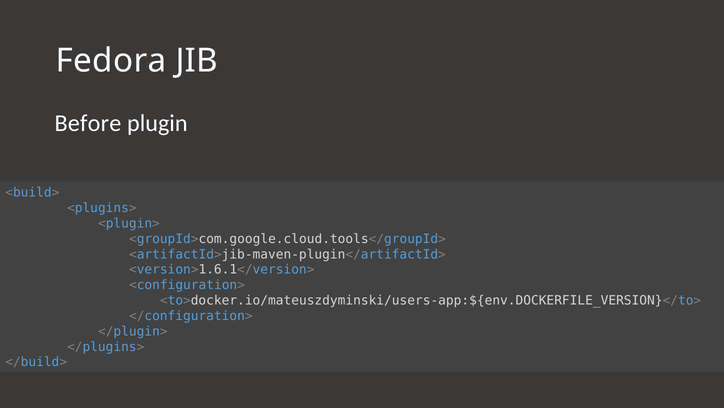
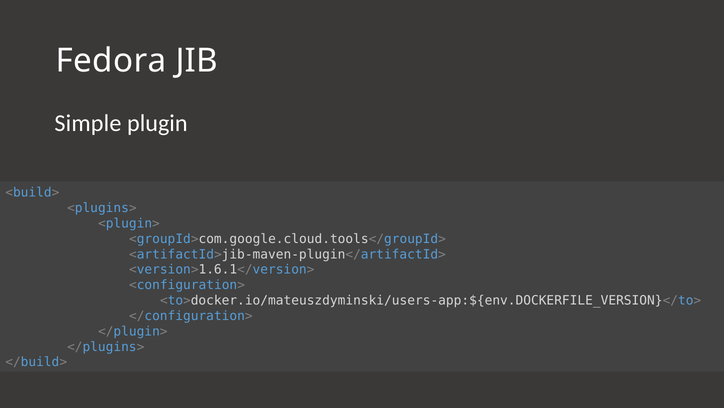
Before: Before -> Simple
